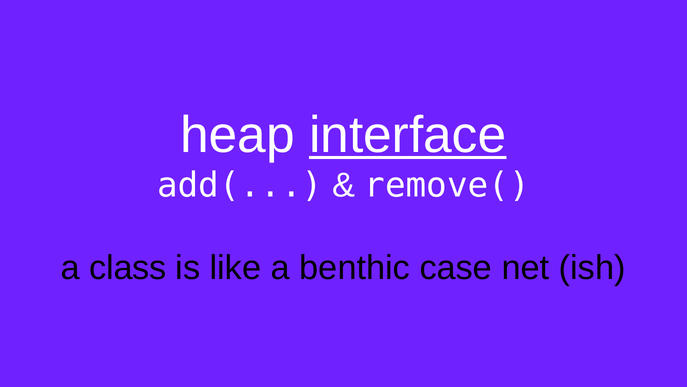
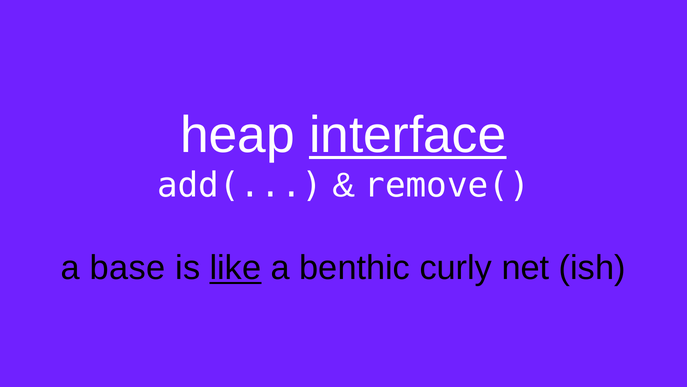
class: class -> base
like underline: none -> present
case: case -> curly
